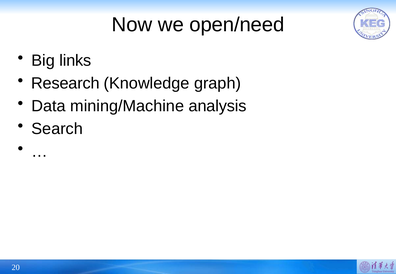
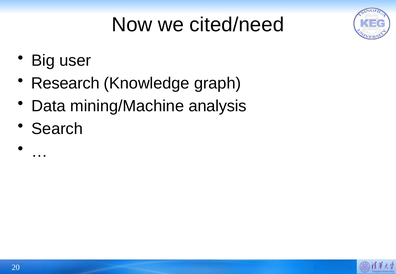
open/need: open/need -> cited/need
links: links -> user
